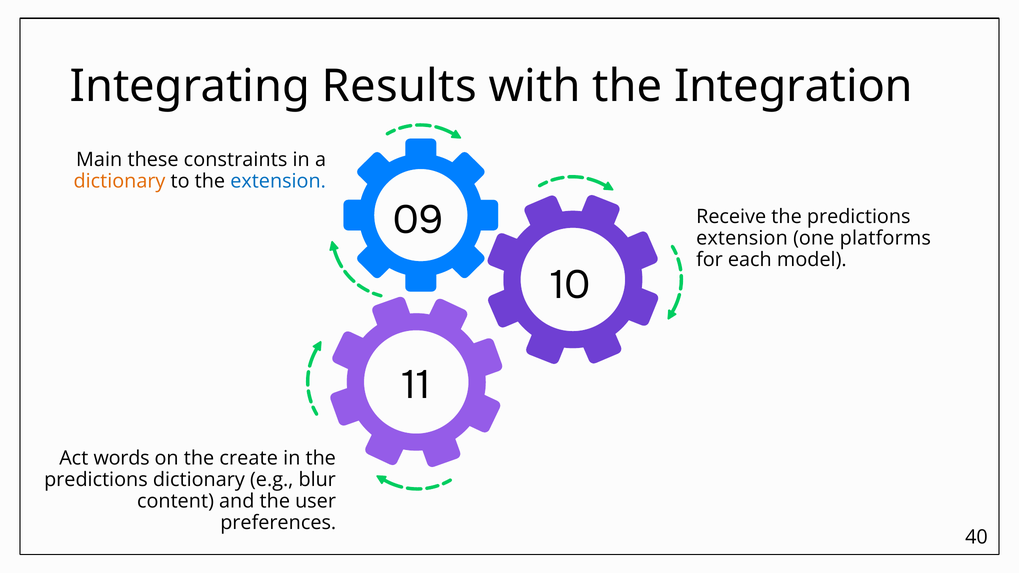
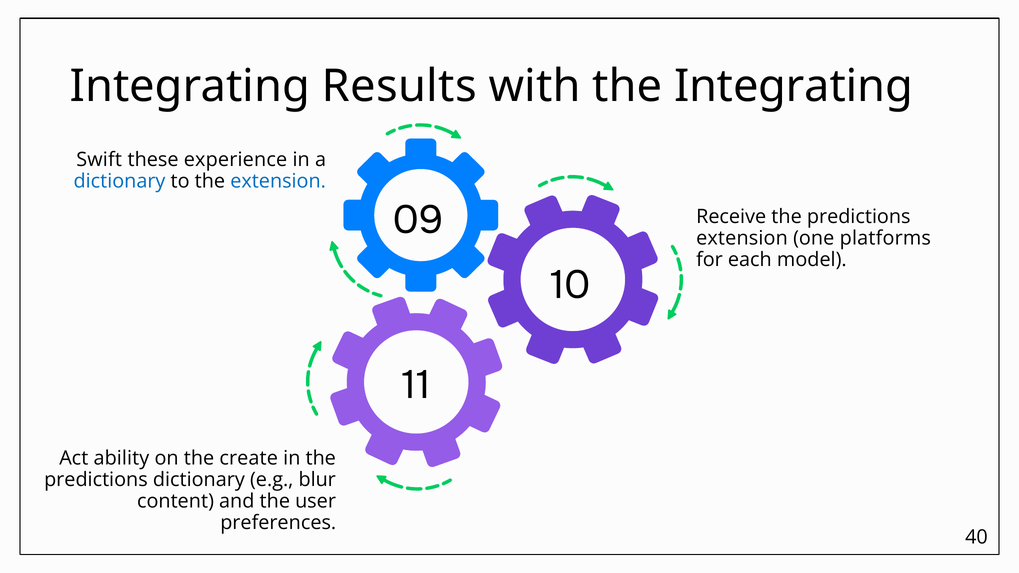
the Integration: Integration -> Integrating
Main: Main -> Swift
constraints: constraints -> experience
dictionary at (119, 181) colour: orange -> blue
words: words -> ability
